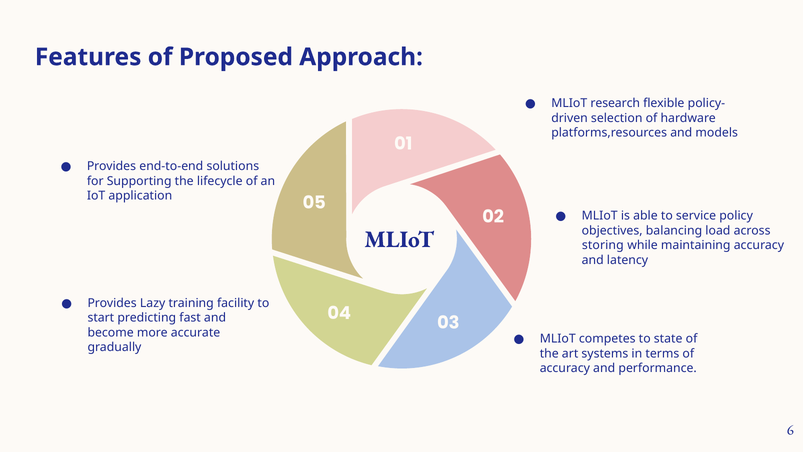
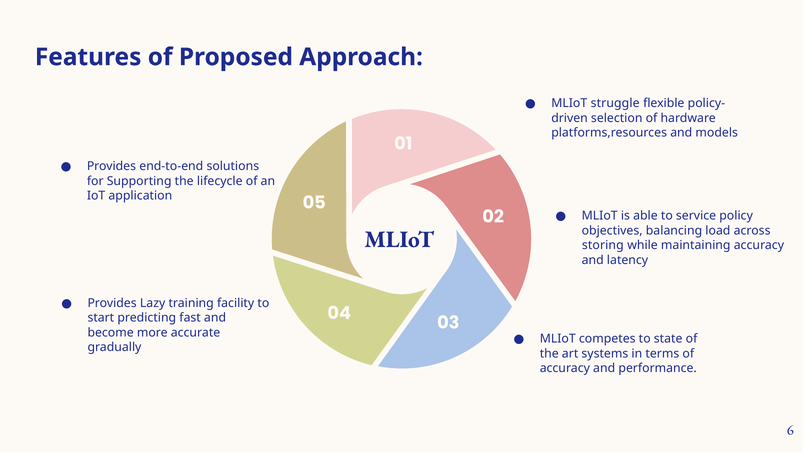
research: research -> struggle
